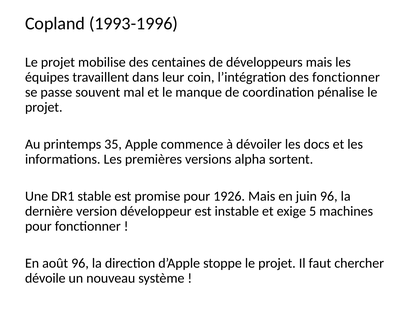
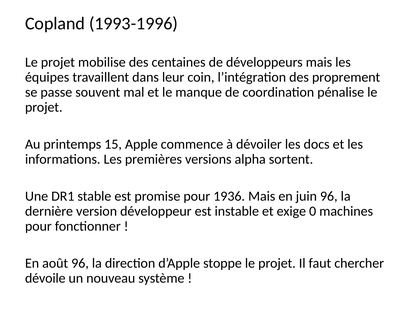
des fonctionner: fonctionner -> proprement
35: 35 -> 15
1926: 1926 -> 1936
5: 5 -> 0
